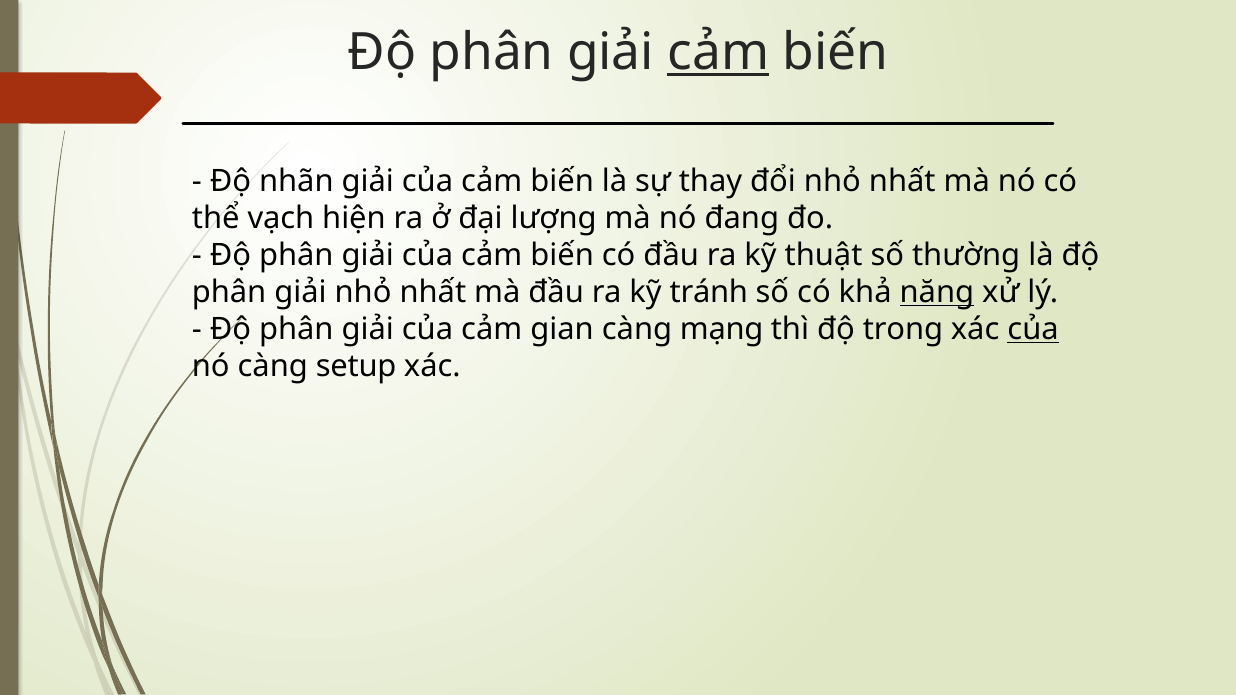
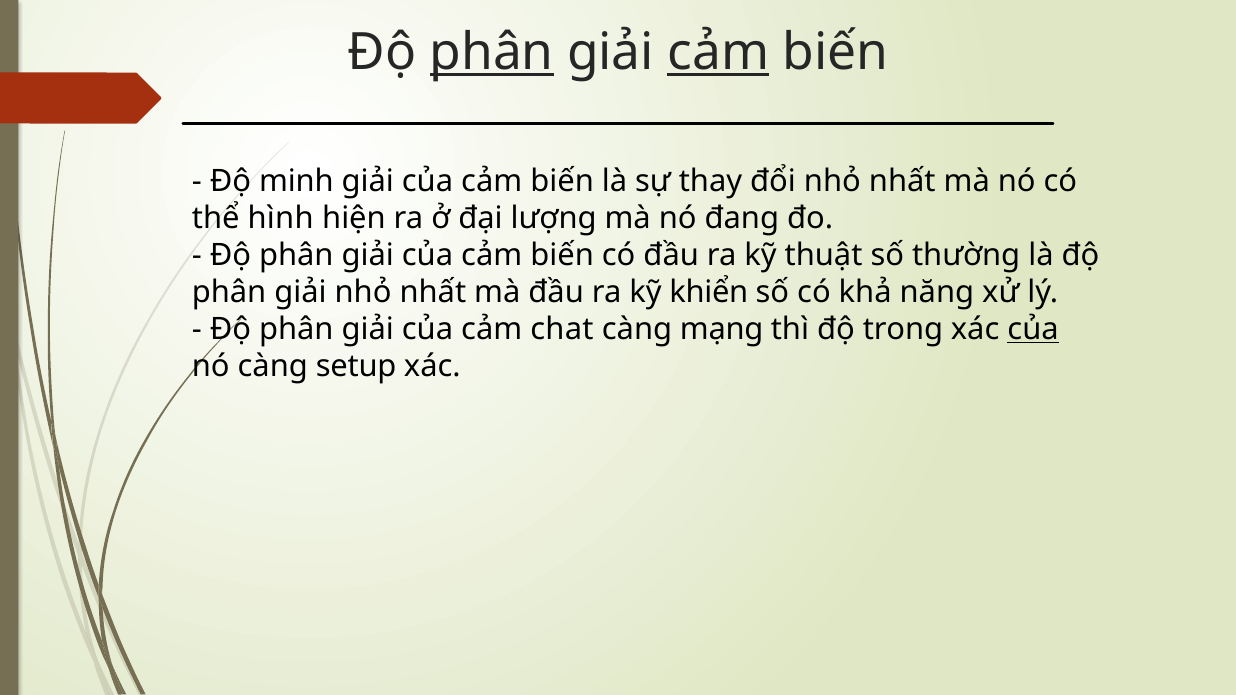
phân at (492, 52) underline: none -> present
nhãn: nhãn -> minh
vạch: vạch -> hình
tránh: tránh -> khiển
năng underline: present -> none
gian: gian -> chat
